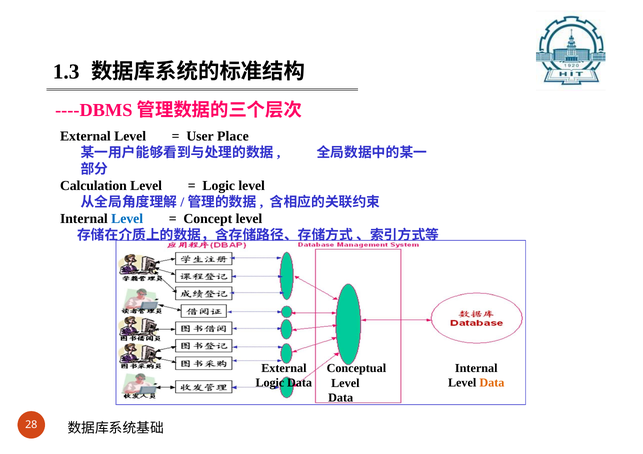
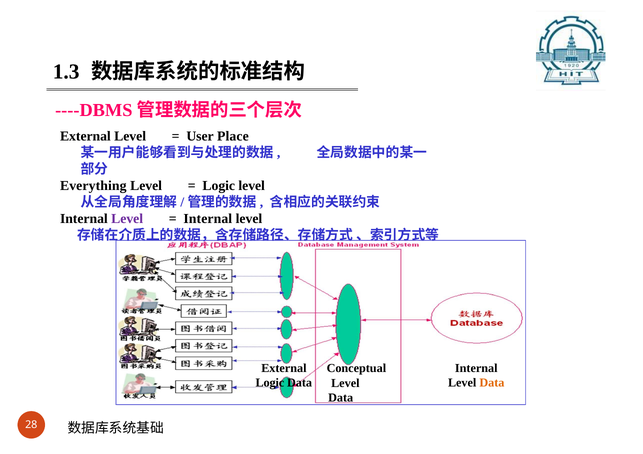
Calculation: Calculation -> Everything
Level at (127, 219) colour: blue -> purple
Concept at (208, 219): Concept -> Internal
